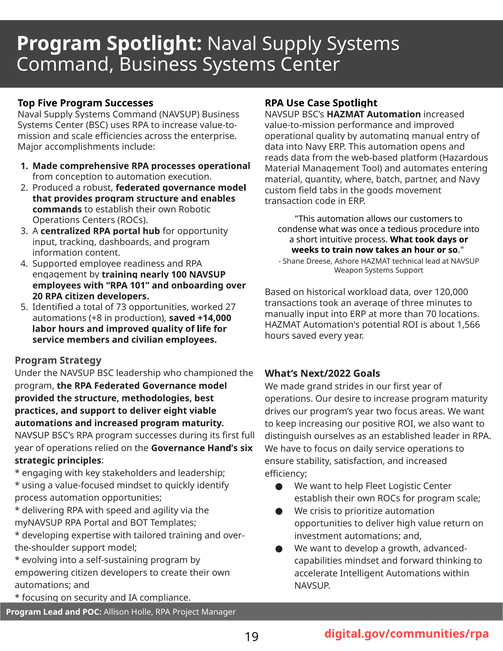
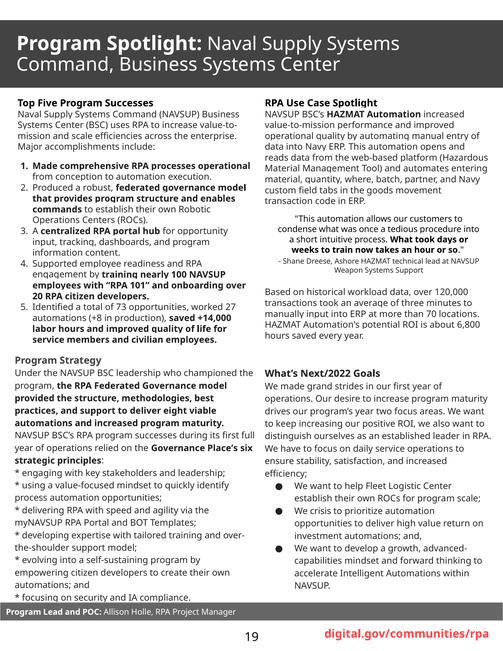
1,566: 1,566 -> 6,800
Hand’s: Hand’s -> Place’s
